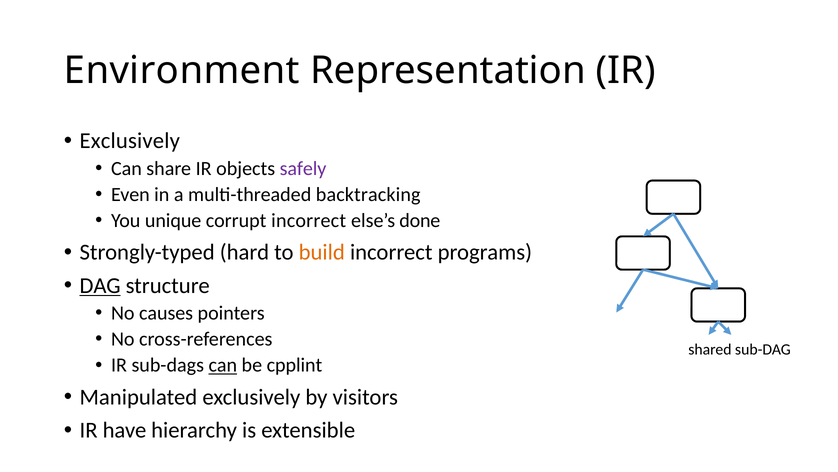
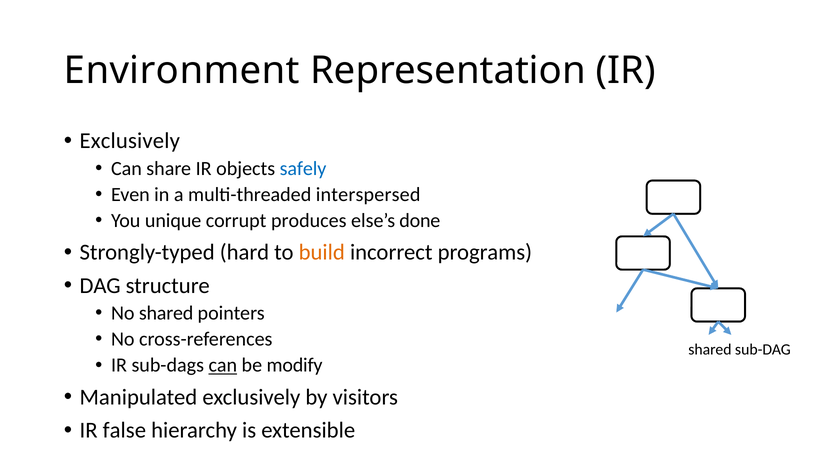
safely colour: purple -> blue
backtracking: backtracking -> interspersed
corrupt incorrect: incorrect -> produces
DAG underline: present -> none
No causes: causes -> shared
cpplint: cpplint -> modify
have: have -> false
